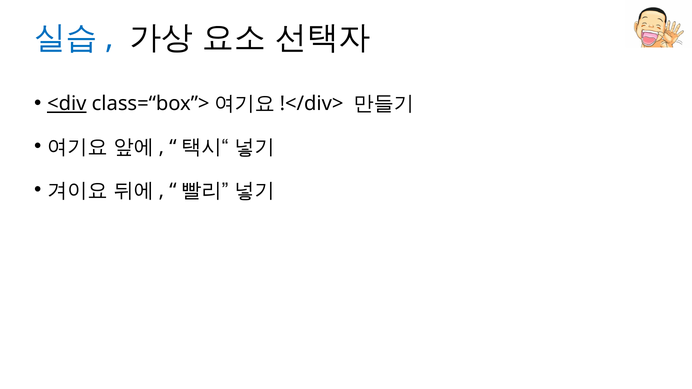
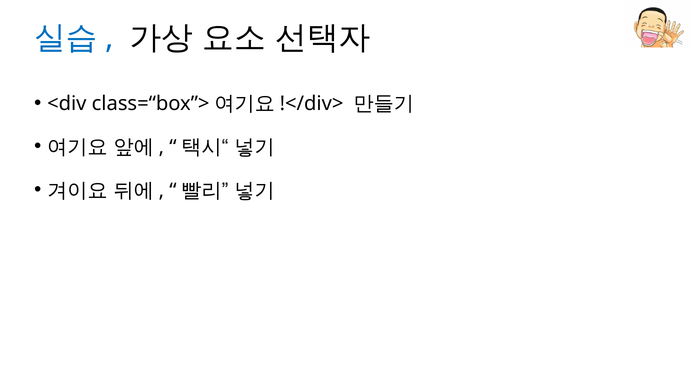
<div underline: present -> none
